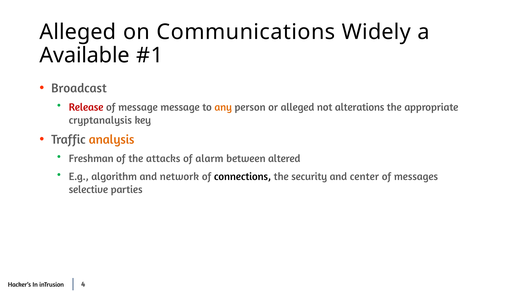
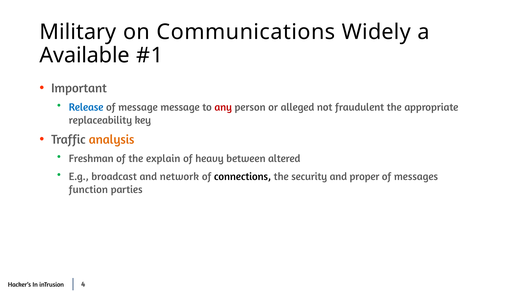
Alleged at (78, 32): Alleged -> Military
Broadcast: Broadcast -> Important
Release colour: red -> blue
any colour: orange -> red
alterations: alterations -> fraudulent
cryptanalysis: cryptanalysis -> replaceability
attacks: attacks -> explain
alarm: alarm -> heavy
algorithm: algorithm -> broadcast
center: center -> proper
selective: selective -> function
